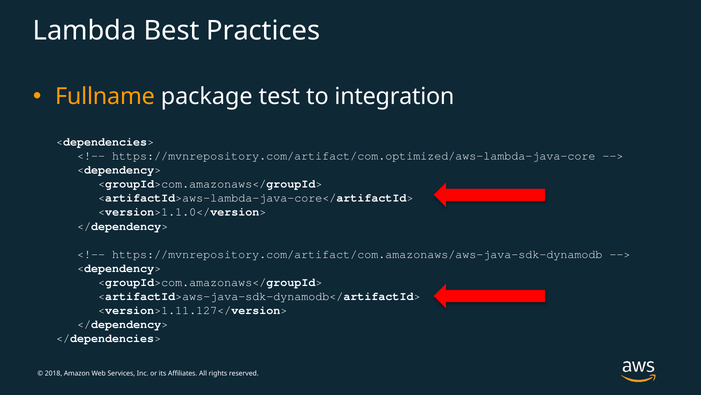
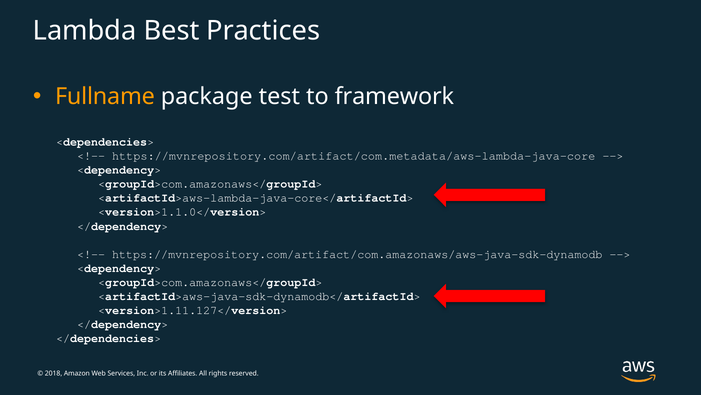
integration: integration -> framework
https://mvnrepository.com/artifact/com.optimized/aws-lambda-java-core: https://mvnrepository.com/artifact/com.optimized/aws-lambda-java-core -> https://mvnrepository.com/artifact/com.metadata/aws-lambda-java-core
